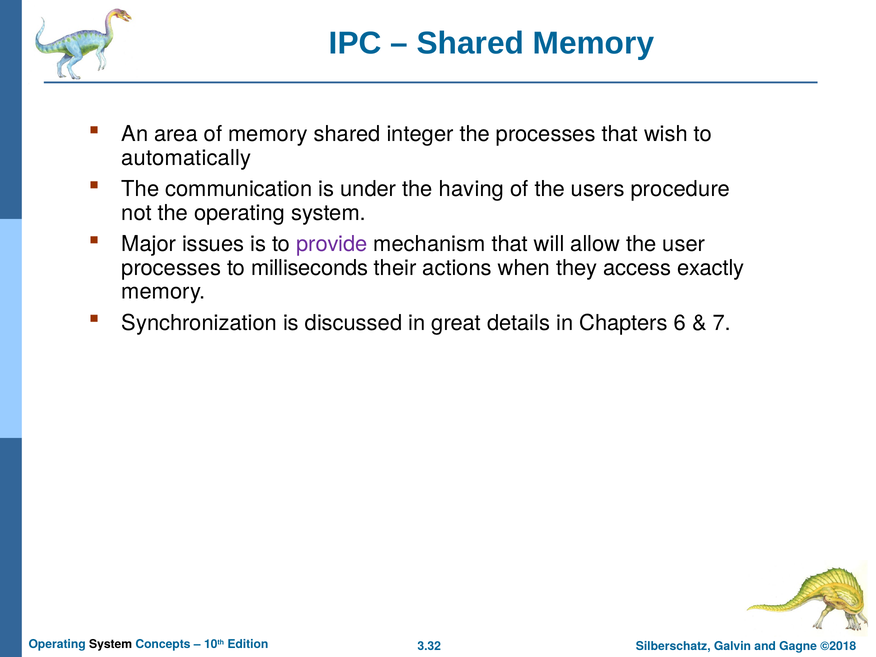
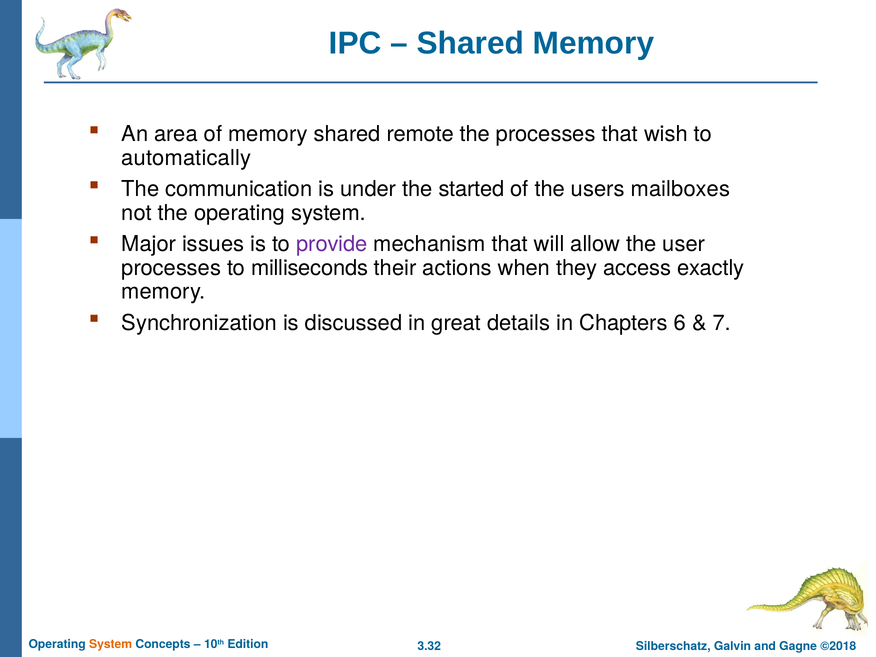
integer: integer -> remote
having: having -> started
procedure: procedure -> mailboxes
System at (111, 644) colour: black -> orange
